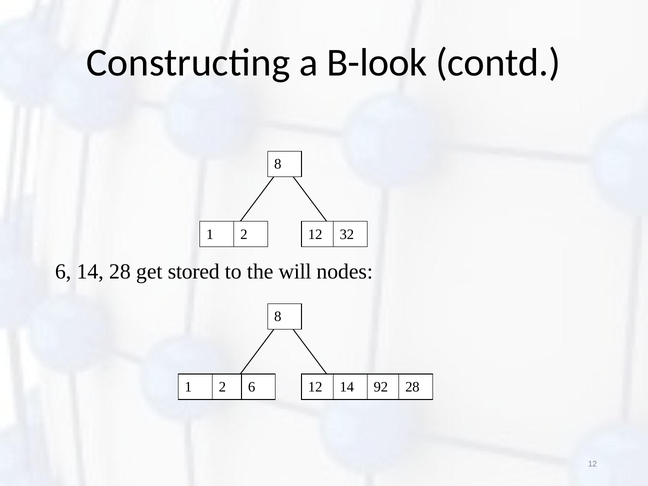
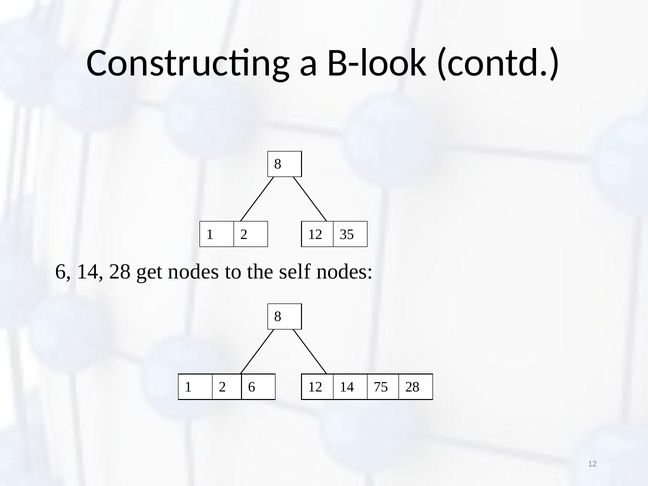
32: 32 -> 35
get stored: stored -> nodes
will: will -> self
92: 92 -> 75
